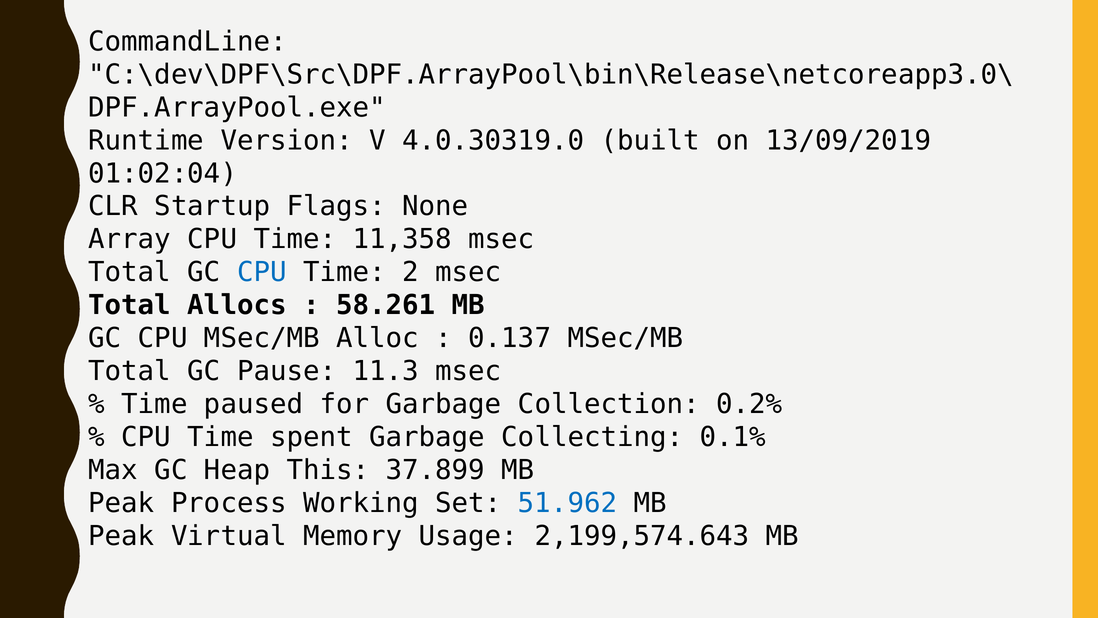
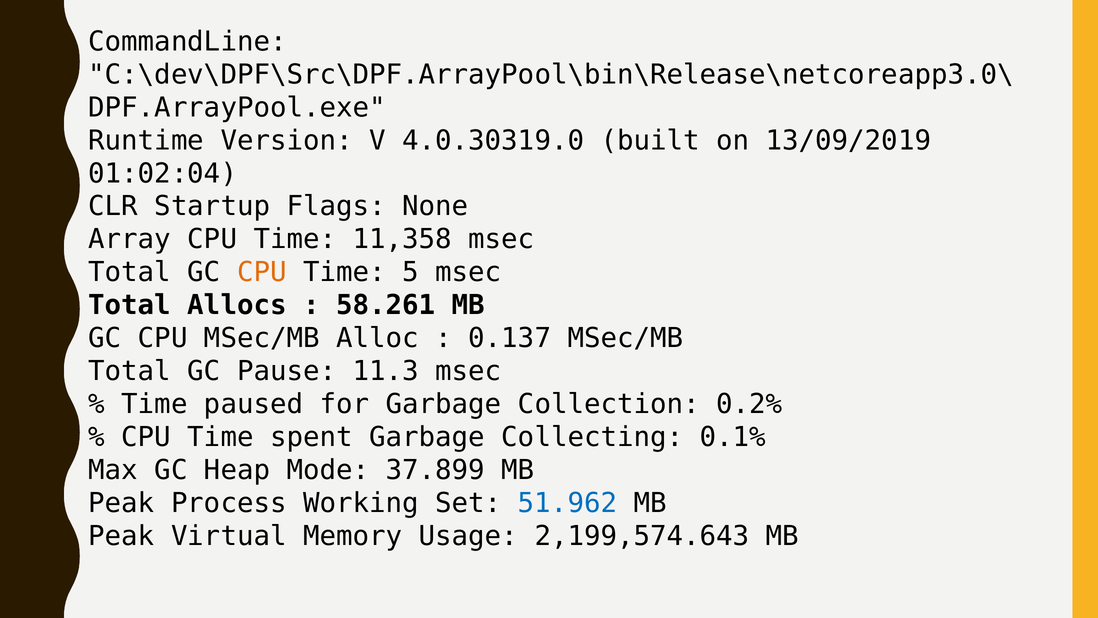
CPU at (262, 272) colour: blue -> orange
2: 2 -> 5
This: This -> Mode
